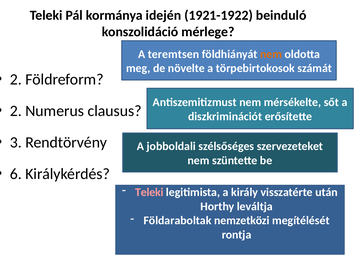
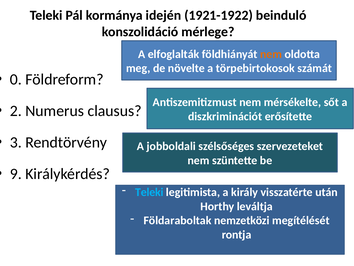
teremtsen: teremtsen -> elfoglalták
2 at (16, 79): 2 -> 0
6: 6 -> 9
Teleki at (149, 192) colour: pink -> light blue
